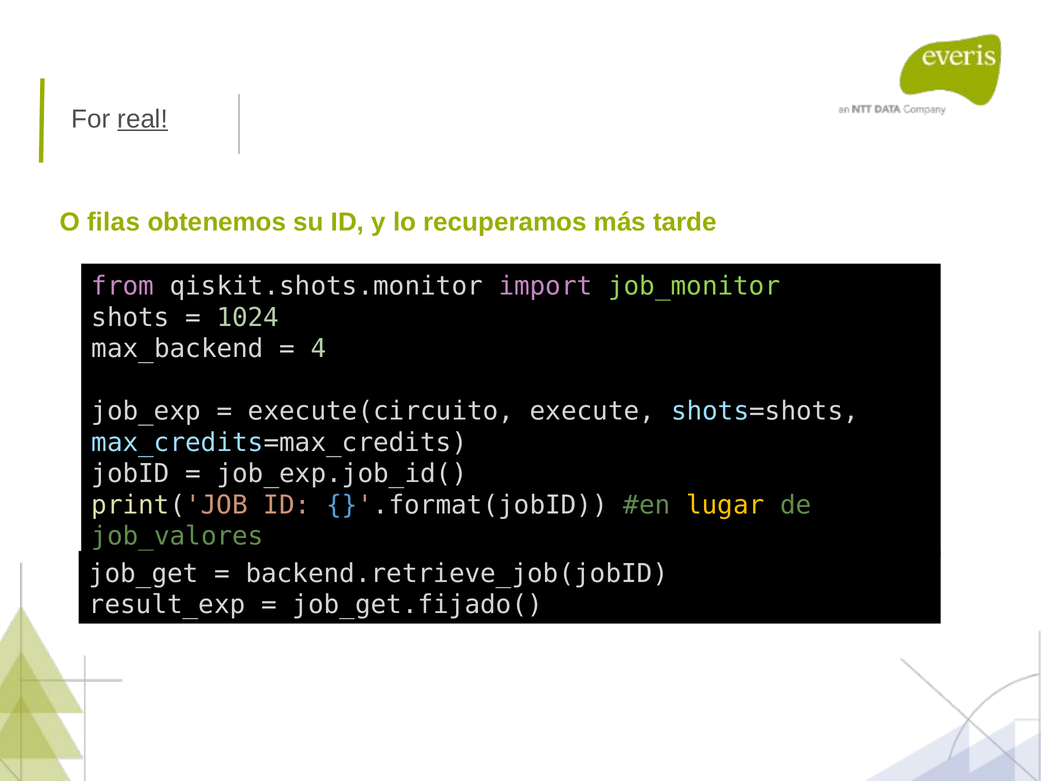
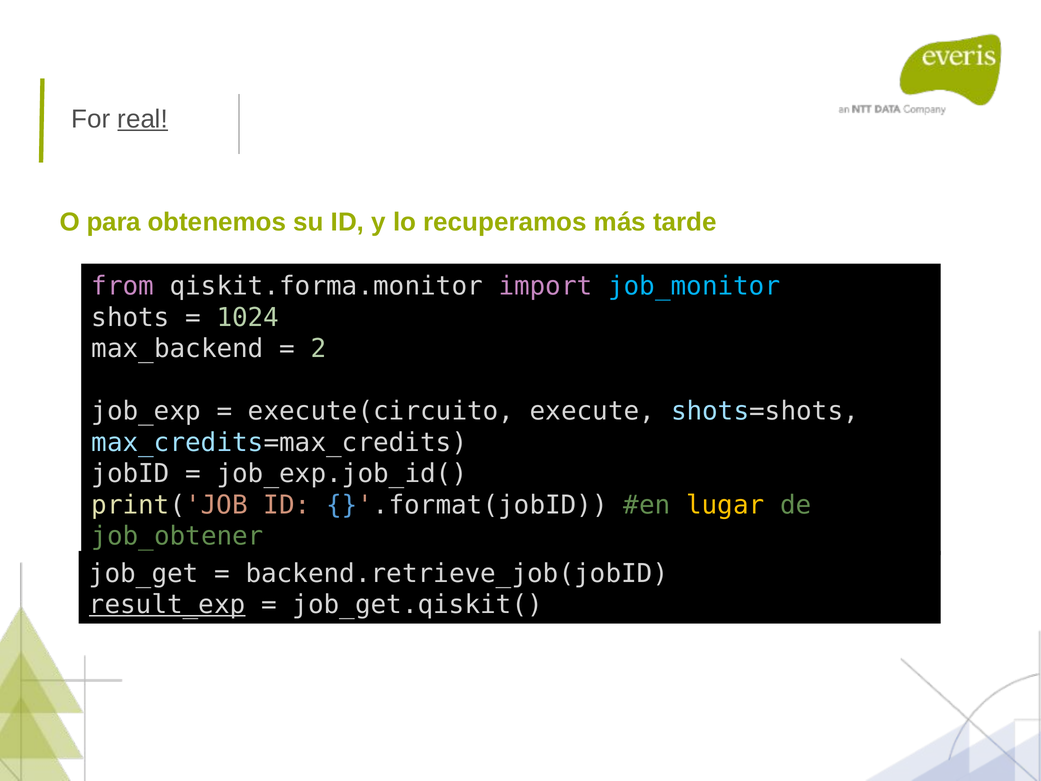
filas: filas -> para
qiskit.shots.monitor: qiskit.shots.monitor -> qiskit.forma.monitor
job_monitor colour: light green -> light blue
4: 4 -> 2
job_valores: job_valores -> job_obtener
result_exp underline: none -> present
job_get.fijado(: job_get.fijado( -> job_get.qiskit(
